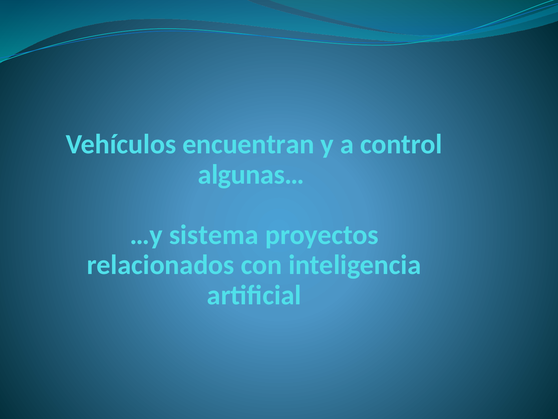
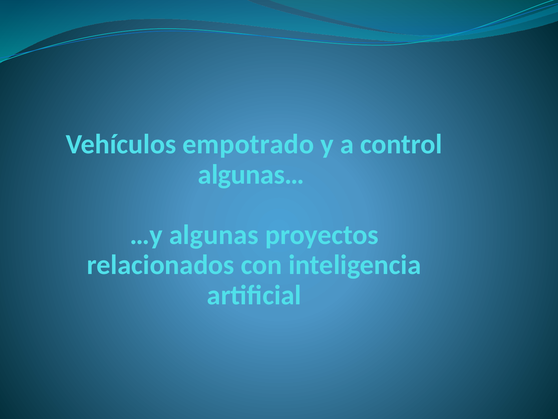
encuentran: encuentran -> empotrado
sistema: sistema -> algunas
